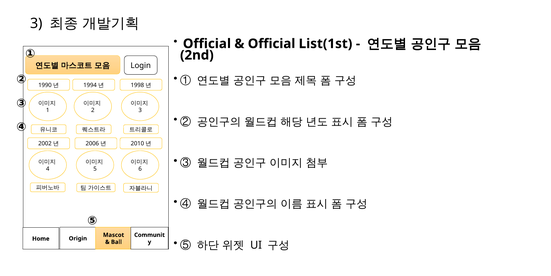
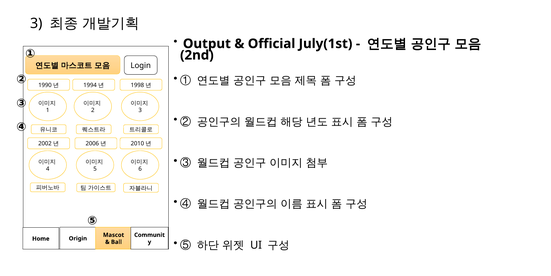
Official at (207, 44): Official -> Output
List(1st: List(1st -> July(1st
